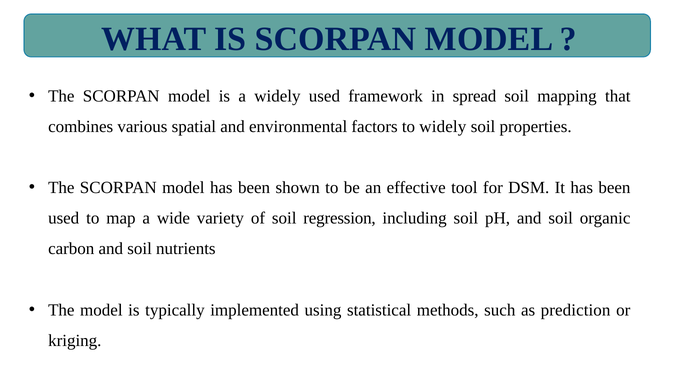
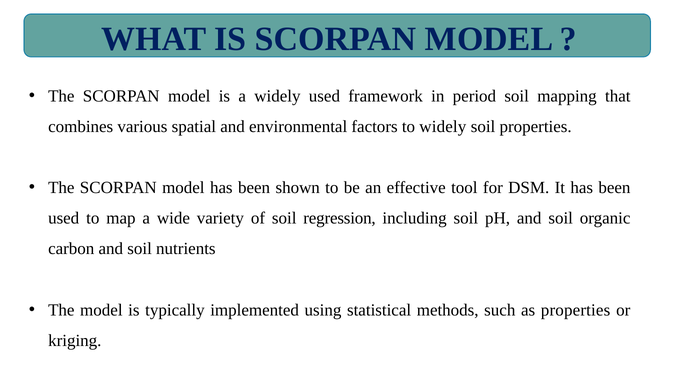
spread: spread -> period
as prediction: prediction -> properties
